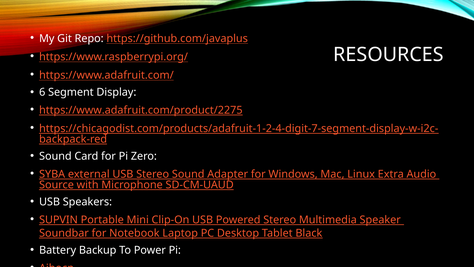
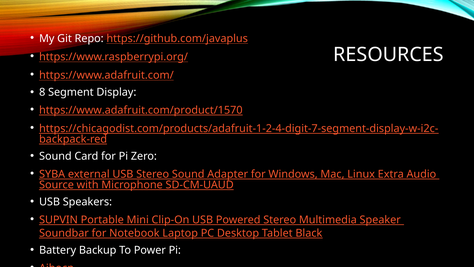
6: 6 -> 8
https://www.adafruit.com/product/2275: https://www.adafruit.com/product/2275 -> https://www.adafruit.com/product/1570
